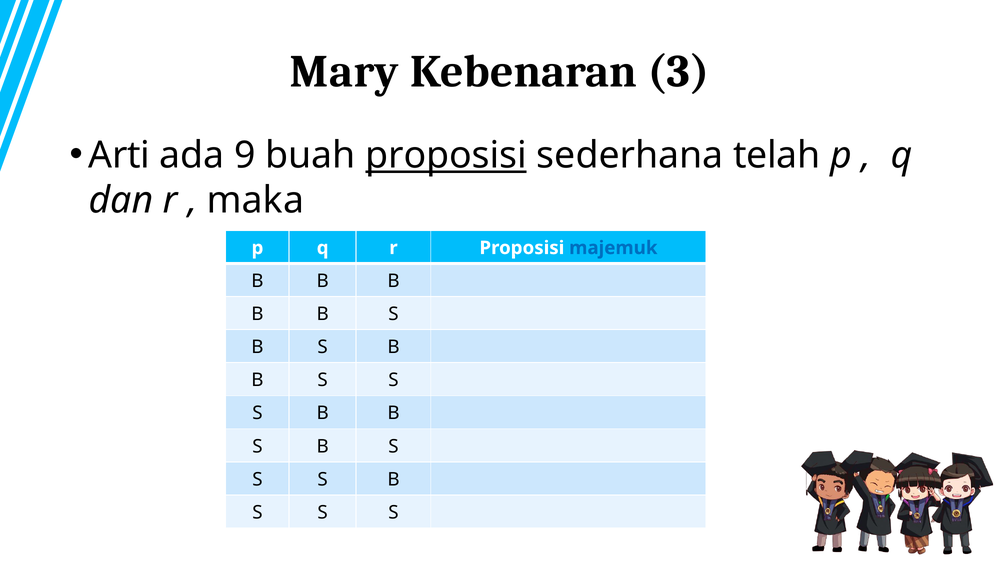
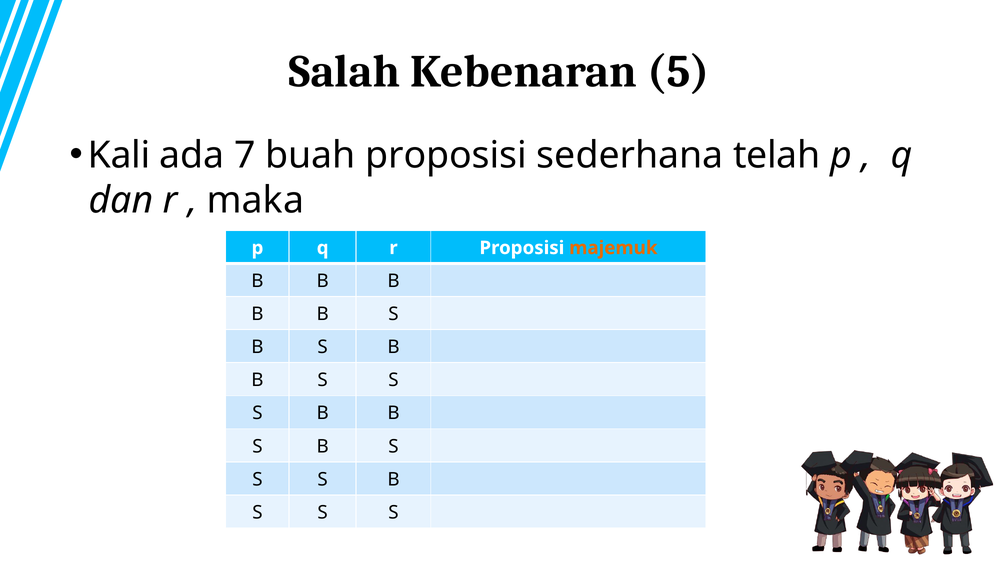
Mary: Mary -> Salah
3: 3 -> 5
Arti: Arti -> Kali
9: 9 -> 7
proposisi at (446, 155) underline: present -> none
majemuk colour: blue -> orange
